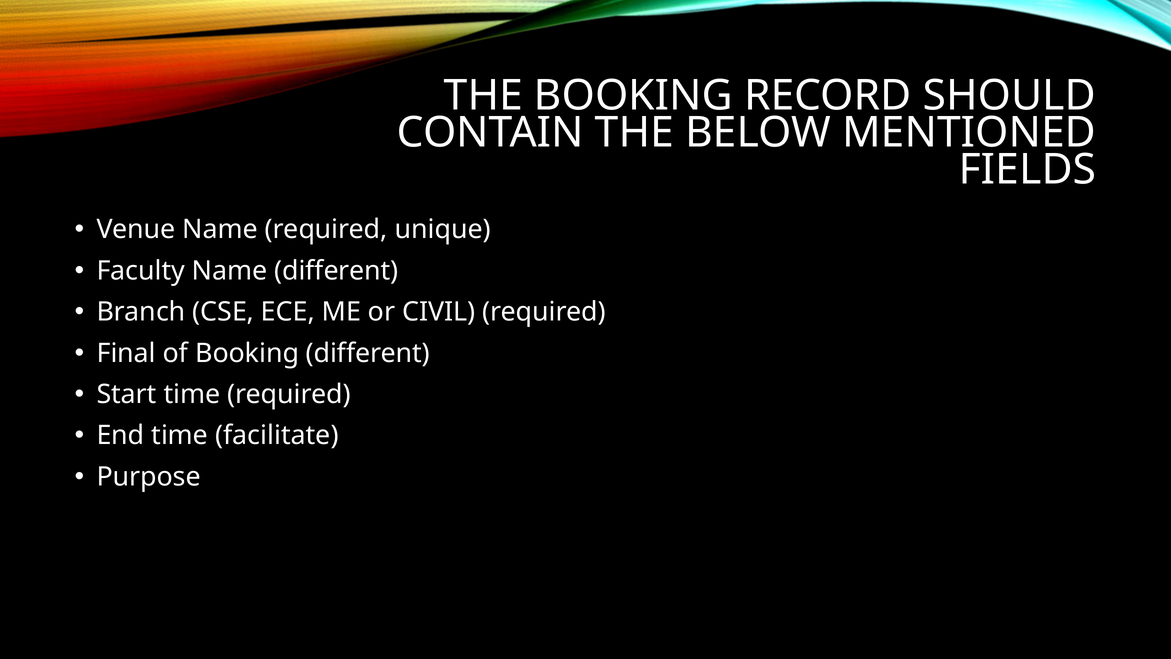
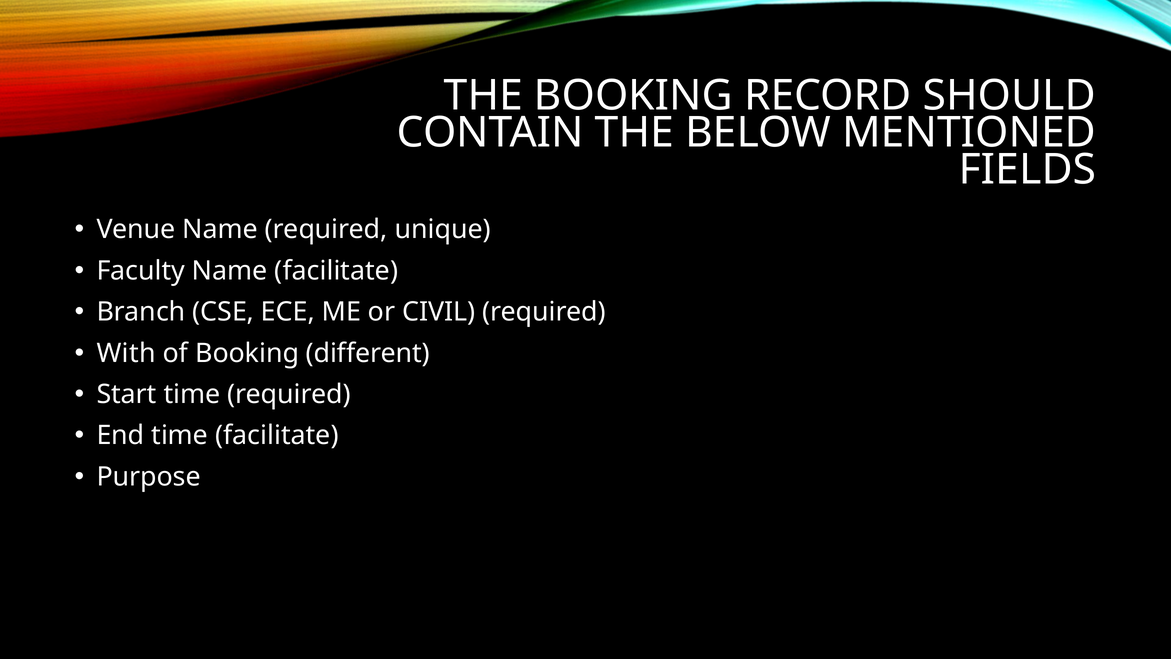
Name different: different -> facilitate
Final: Final -> With
